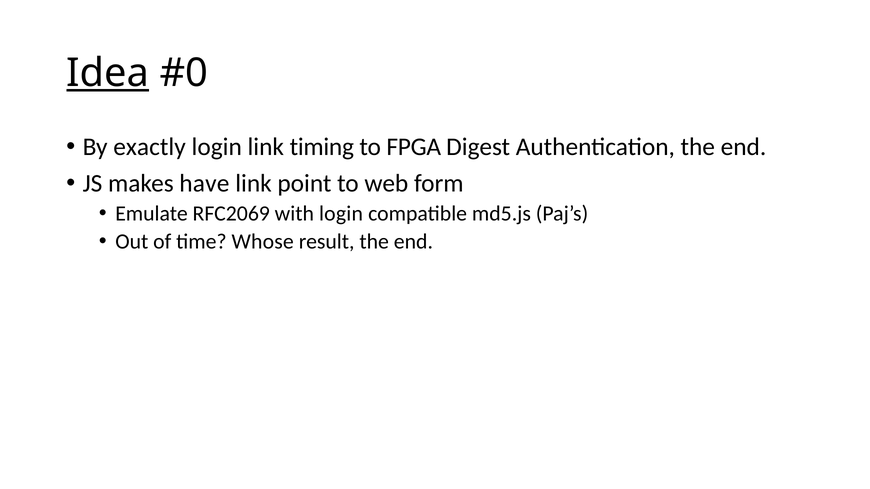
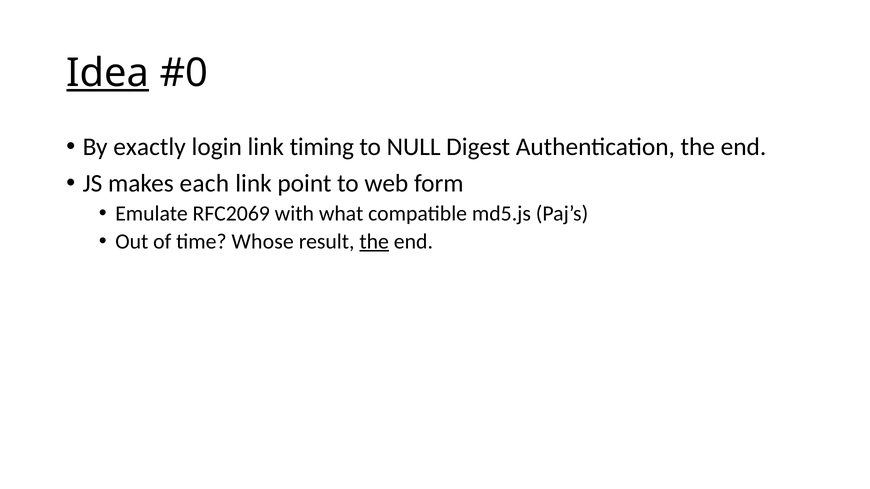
FPGA: FPGA -> NULL
have: have -> each
with login: login -> what
the at (374, 242) underline: none -> present
